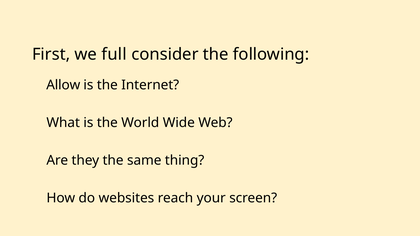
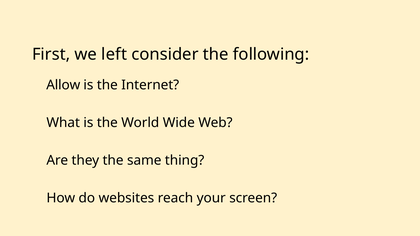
full: full -> left
